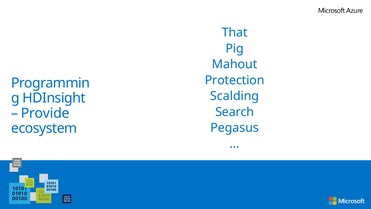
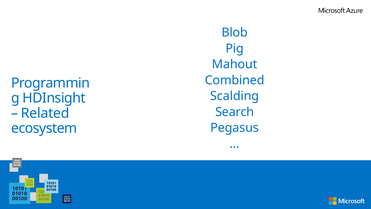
That: That -> Blob
Protection: Protection -> Combined
Provide: Provide -> Related
